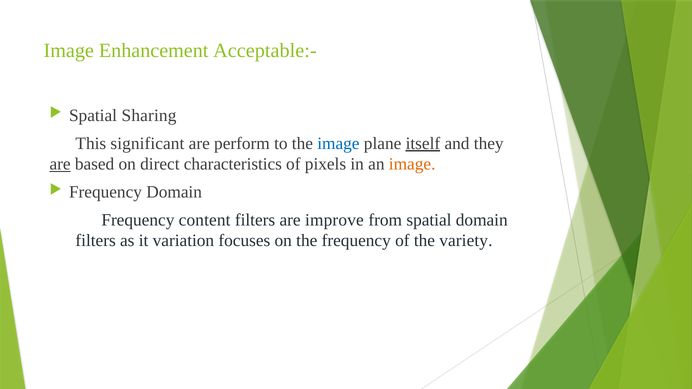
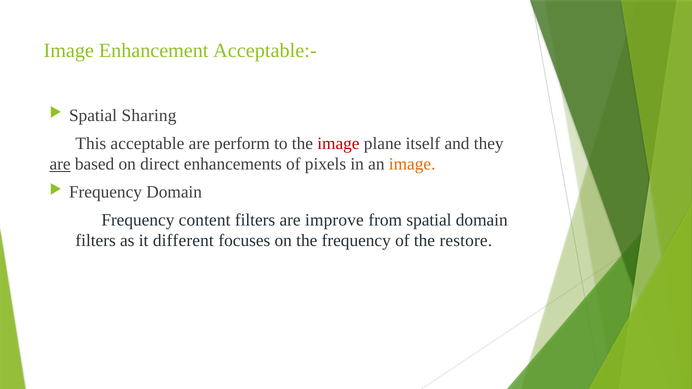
significant: significant -> acceptable
image at (338, 143) colour: blue -> red
itself underline: present -> none
characteristics: characteristics -> enhancements
variation: variation -> different
variety: variety -> restore
